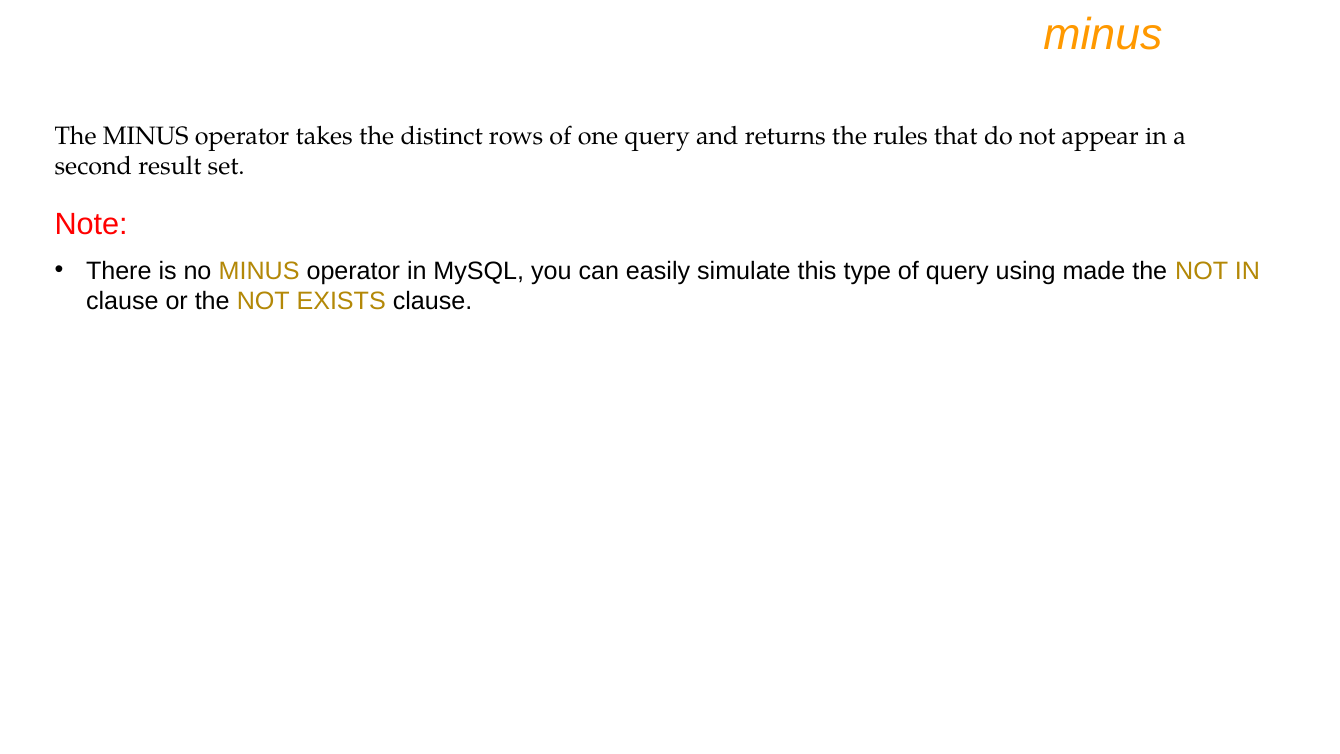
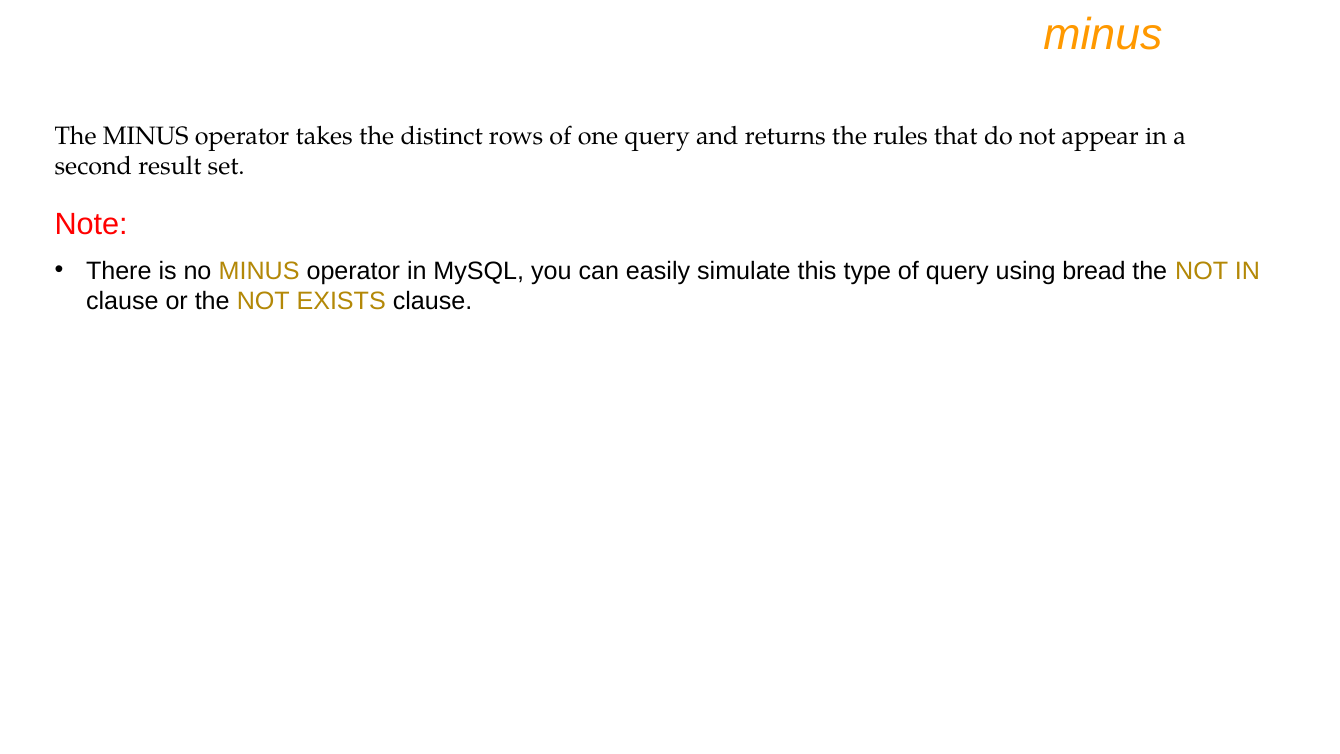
made: made -> bread
